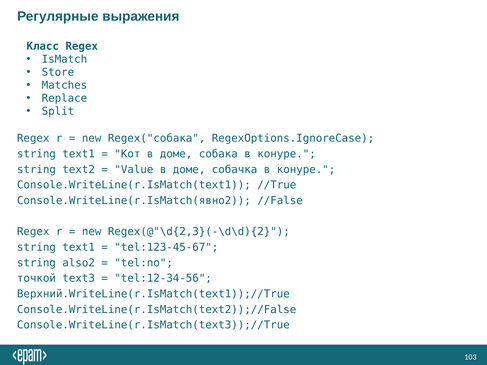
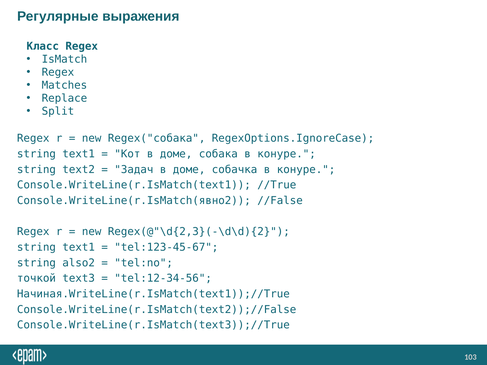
Store at (58, 72): Store -> Regex
Value: Value -> Задач
Верхний.WriteLine(r.IsMatch(text1));//True: Верхний.WriteLine(r.IsMatch(text1));//True -> Начиная.WriteLine(r.IsMatch(text1));//True
